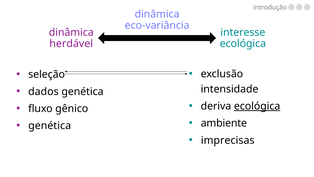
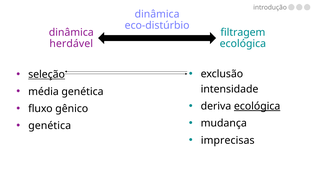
eco-variância: eco-variância -> eco-distúrbio
interesse: interesse -> filtragem
seleção underline: none -> present
dados: dados -> média
ambiente: ambiente -> mudança
